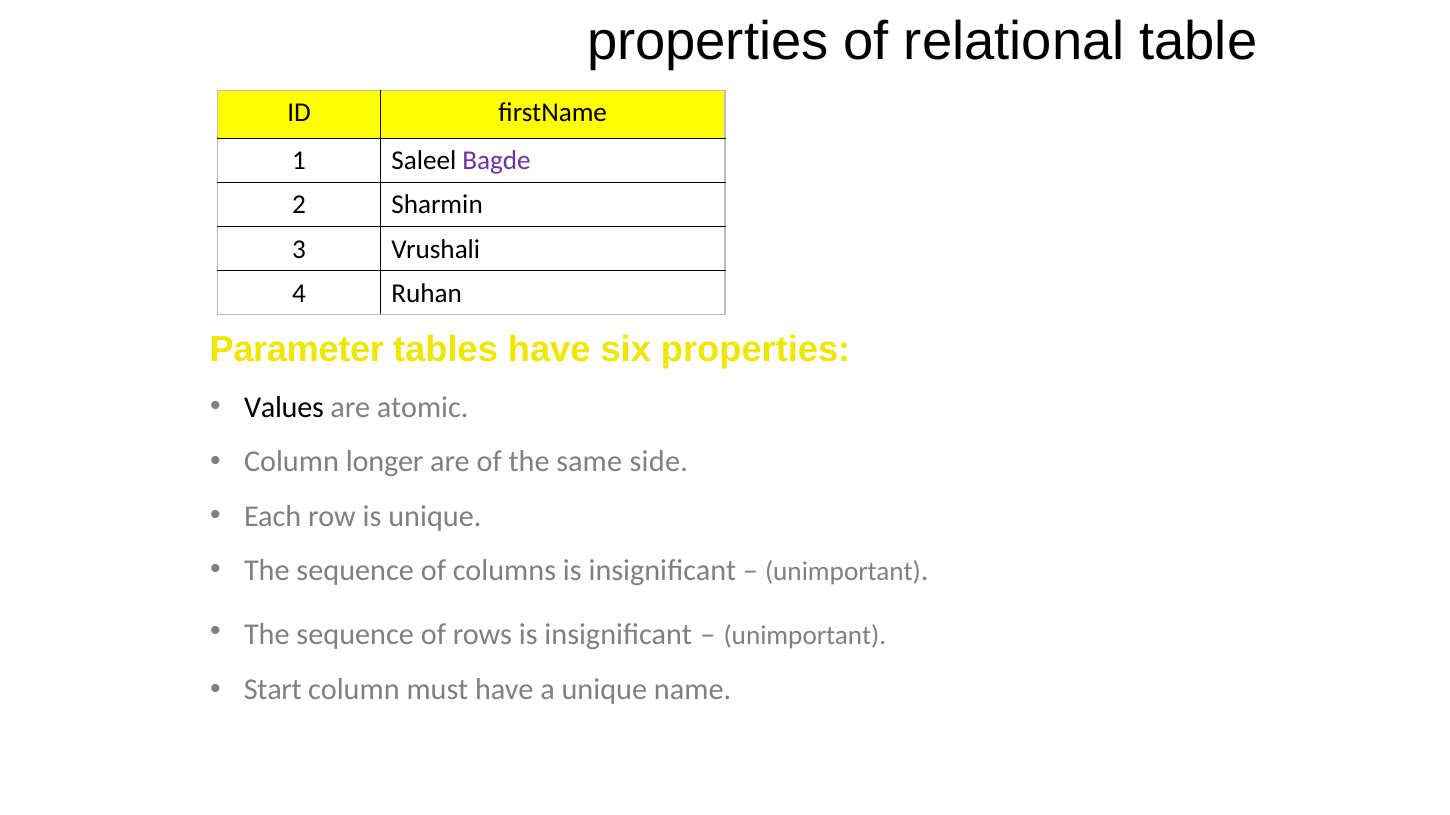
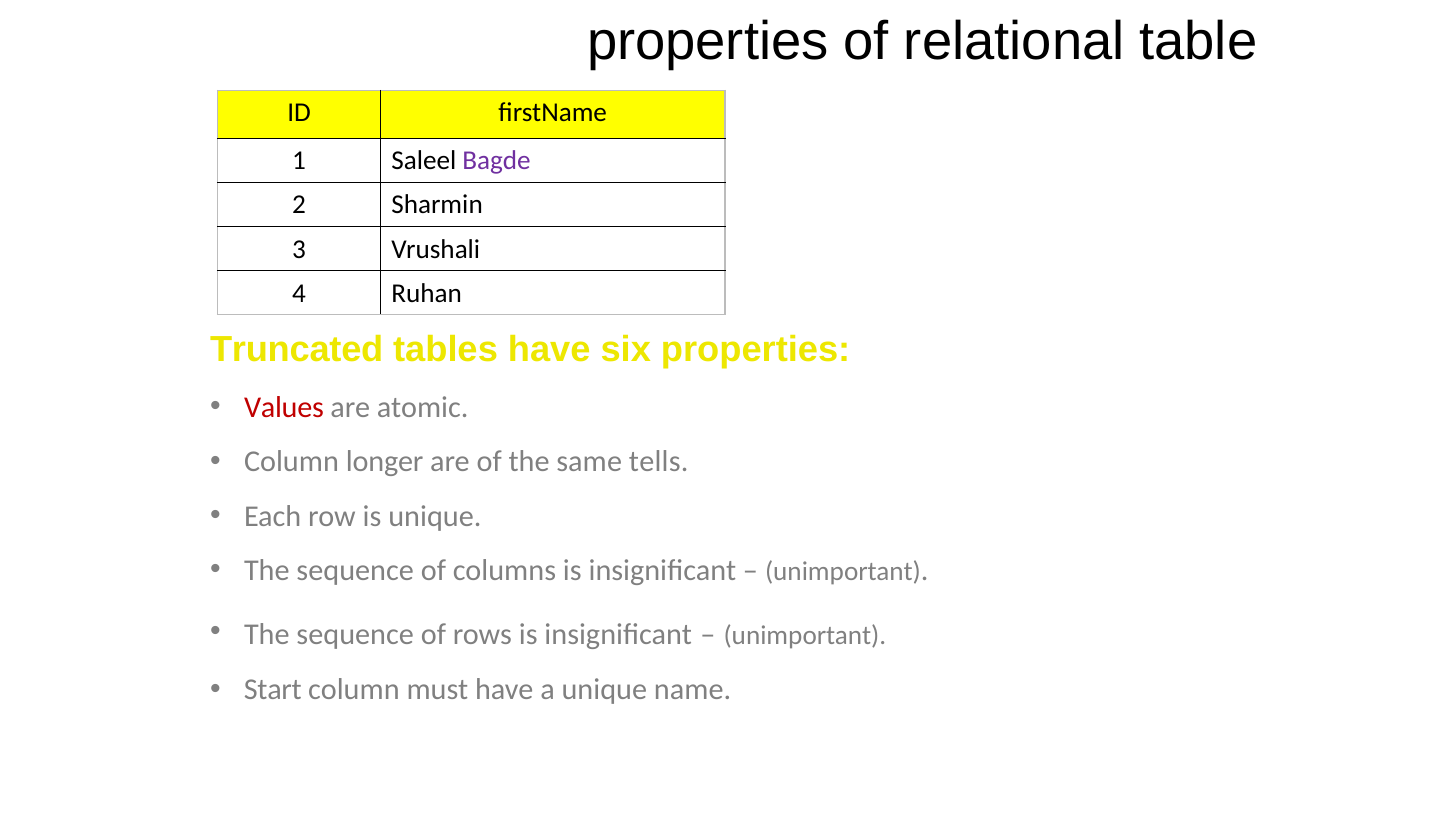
Parameter: Parameter -> Truncated
Values colour: black -> red
side: side -> tells
